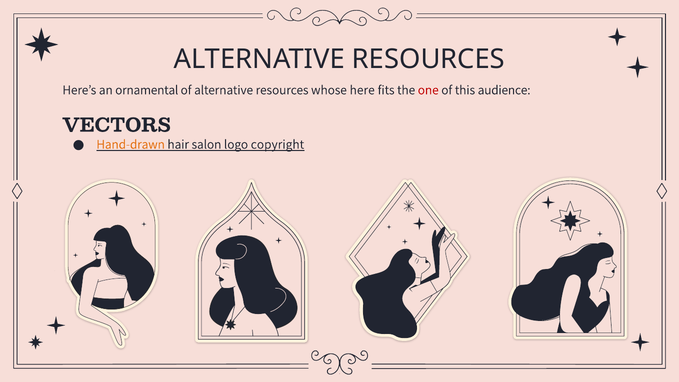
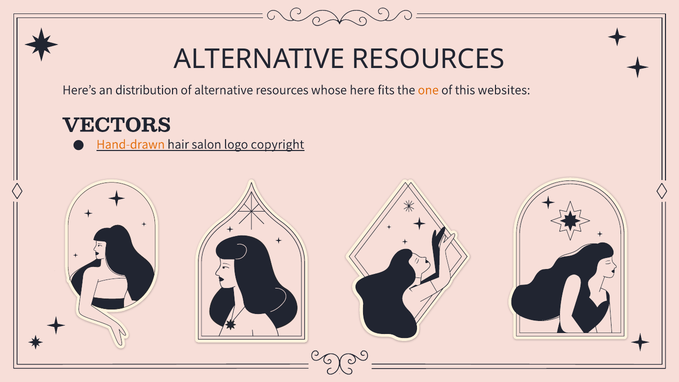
ornamental: ornamental -> distribution
one colour: red -> orange
audience: audience -> websites
